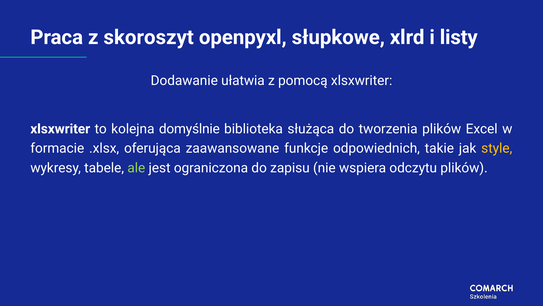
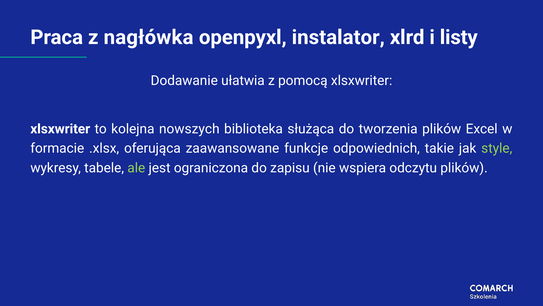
skoroszyt: skoroszyt -> nagłówka
słupkowe: słupkowe -> instalator
domyślnie: domyślnie -> nowszych
style colour: yellow -> light green
